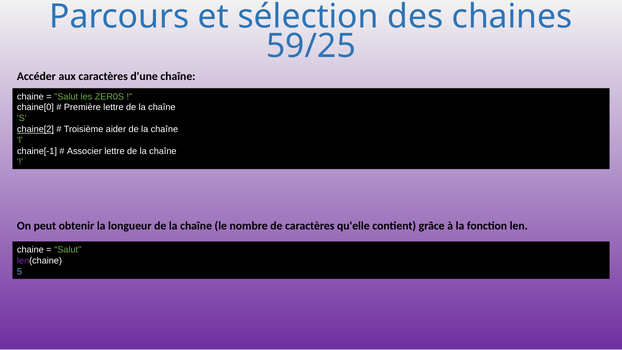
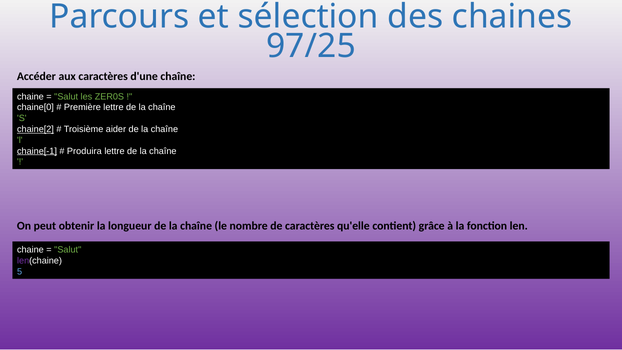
59/25: 59/25 -> 97/25
chaine[-1 underline: none -> present
Associer: Associer -> Produira
